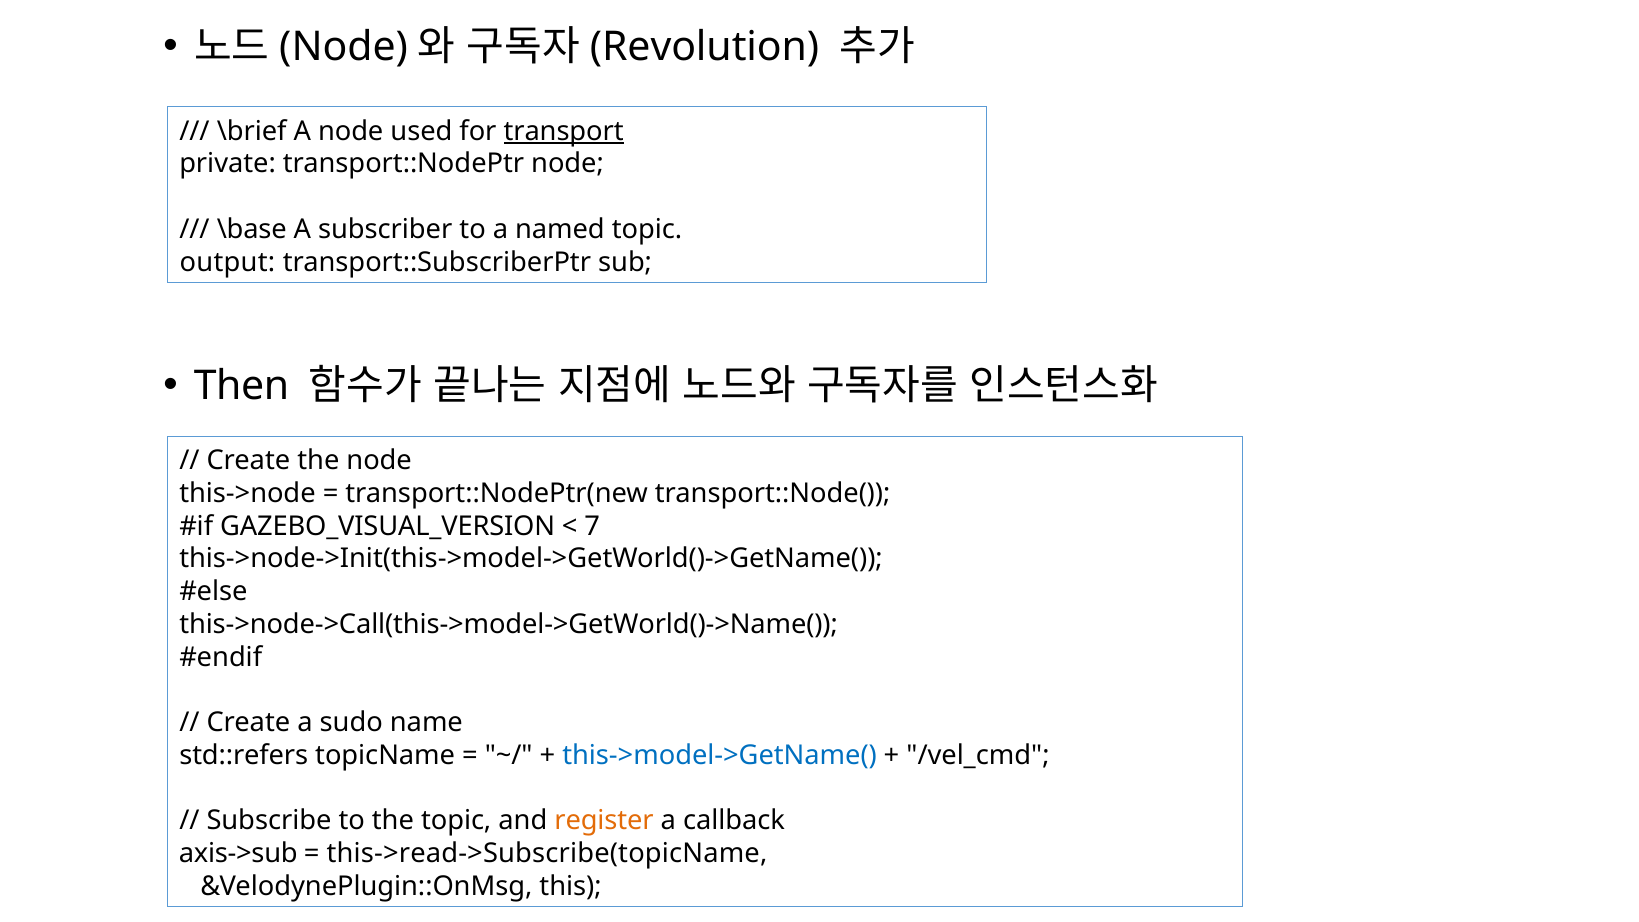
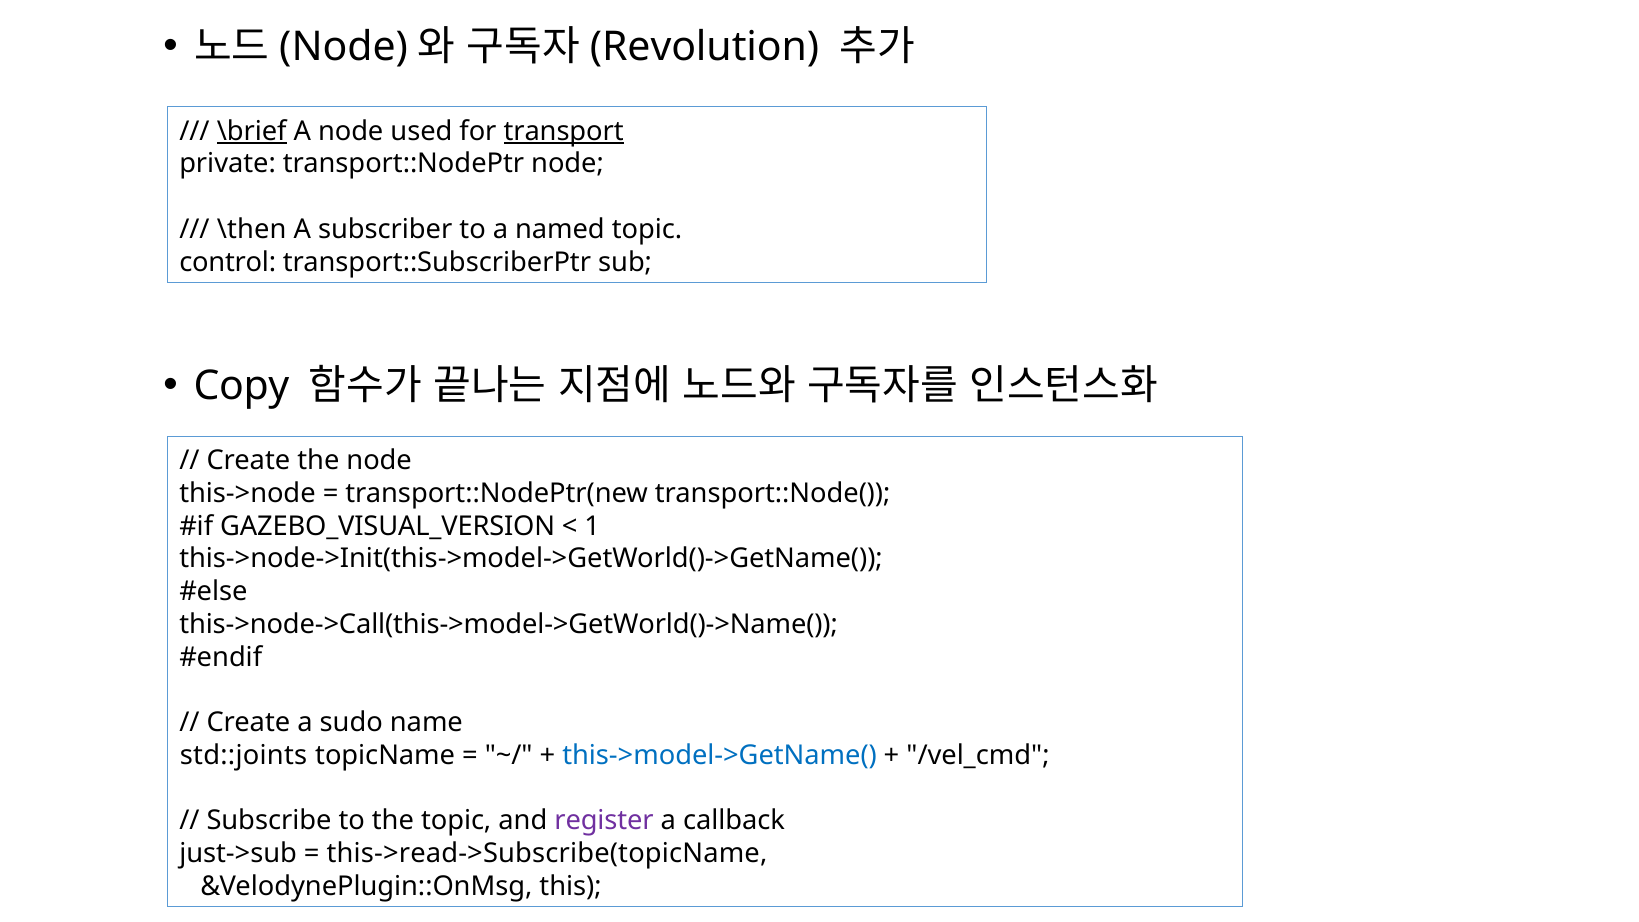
\brief underline: none -> present
\base: \base -> \then
output: output -> control
Then: Then -> Copy
7: 7 -> 1
std::refers: std::refers -> std::joints
register colour: orange -> purple
axis->sub: axis->sub -> just->sub
